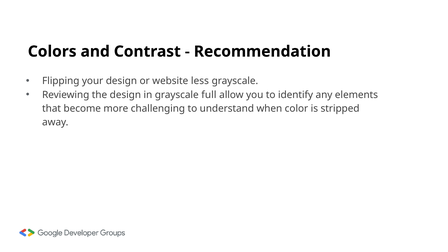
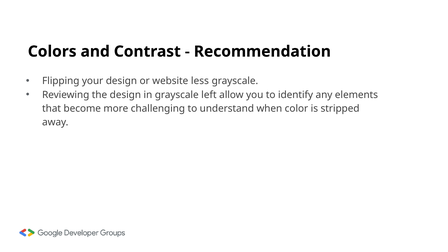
full: full -> left
